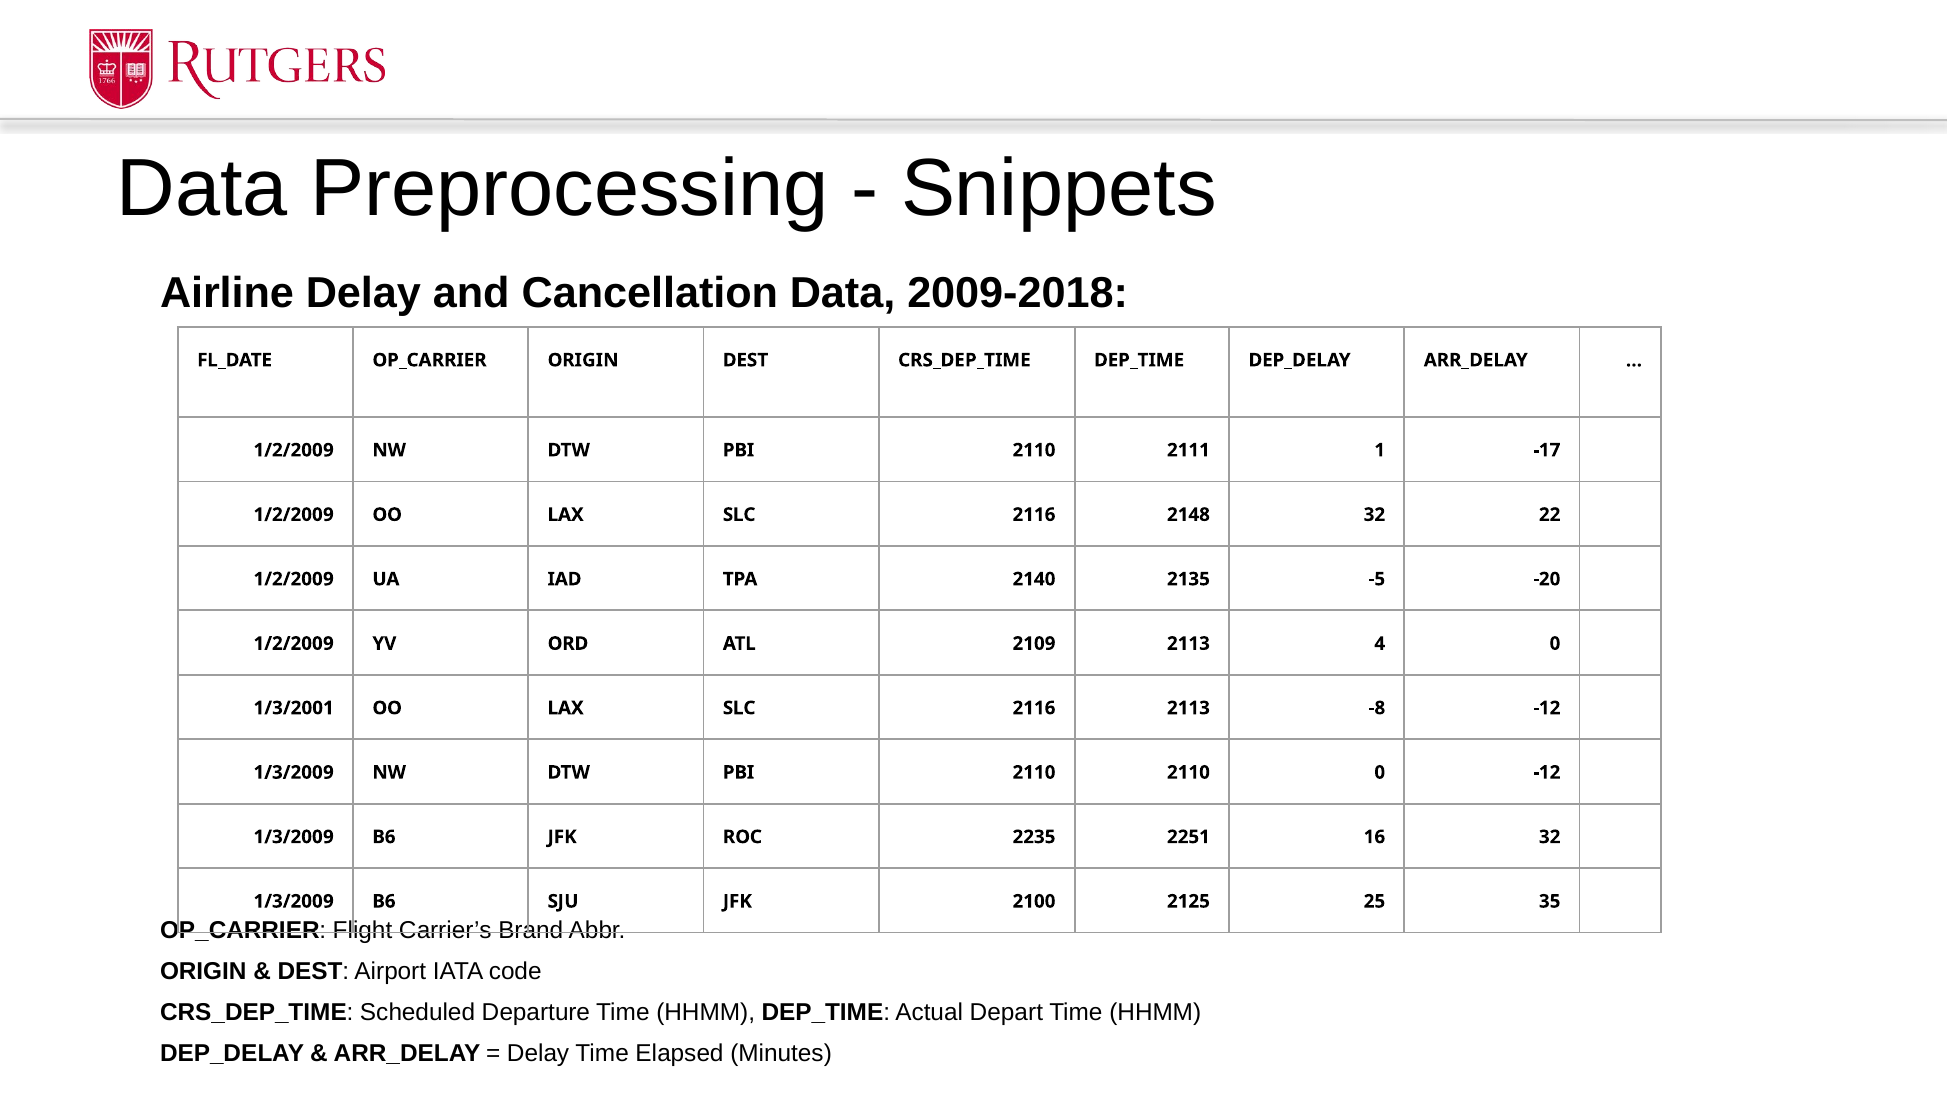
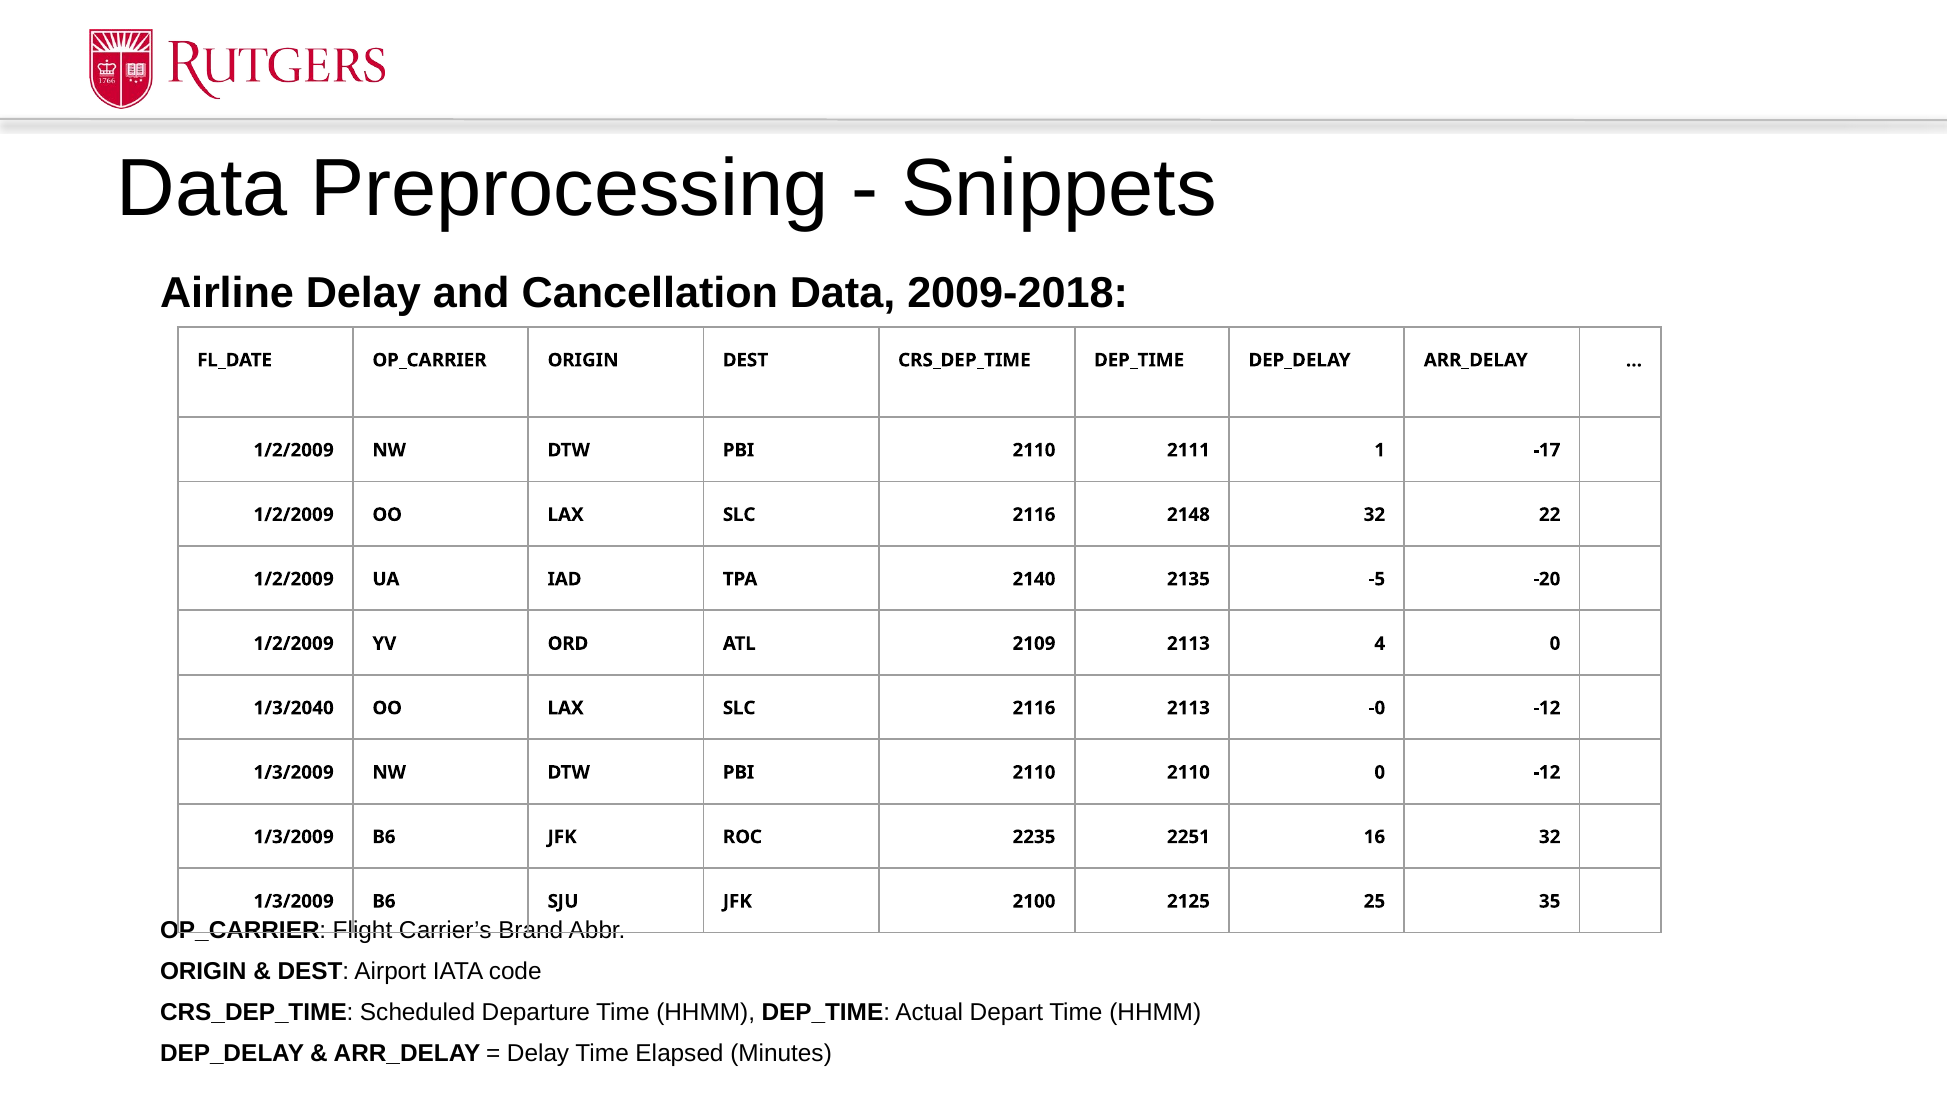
1/3/2001: 1/3/2001 -> 1/3/2040
-8: -8 -> -0
